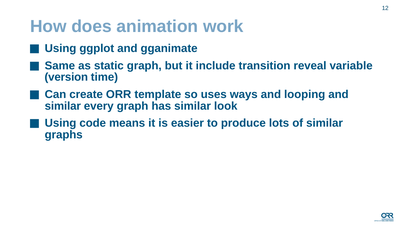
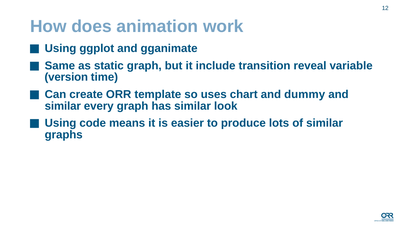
ways: ways -> chart
looping: looping -> dummy
